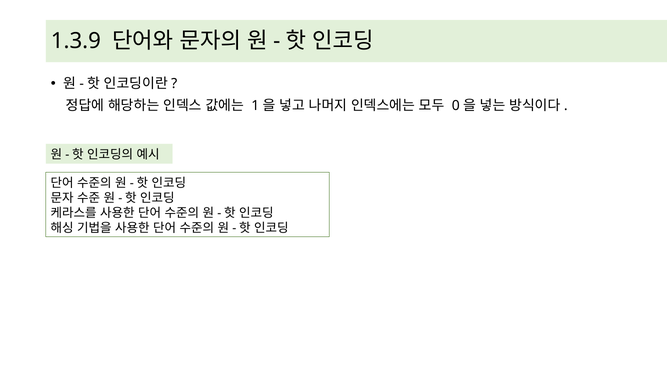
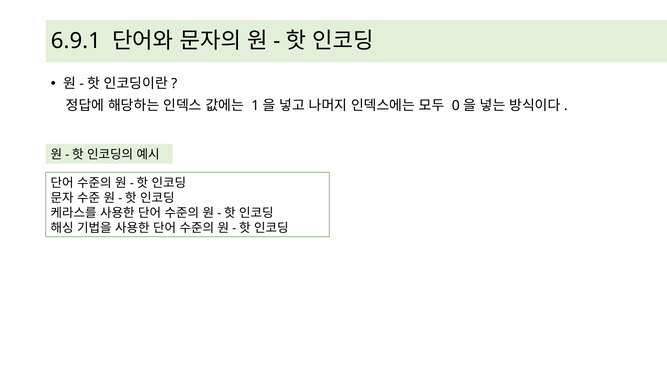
1.3.9: 1.3.9 -> 6.9.1
